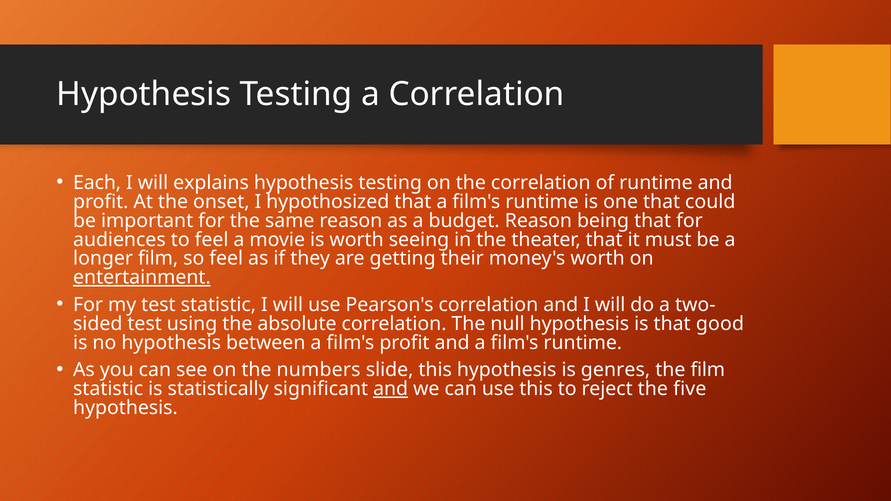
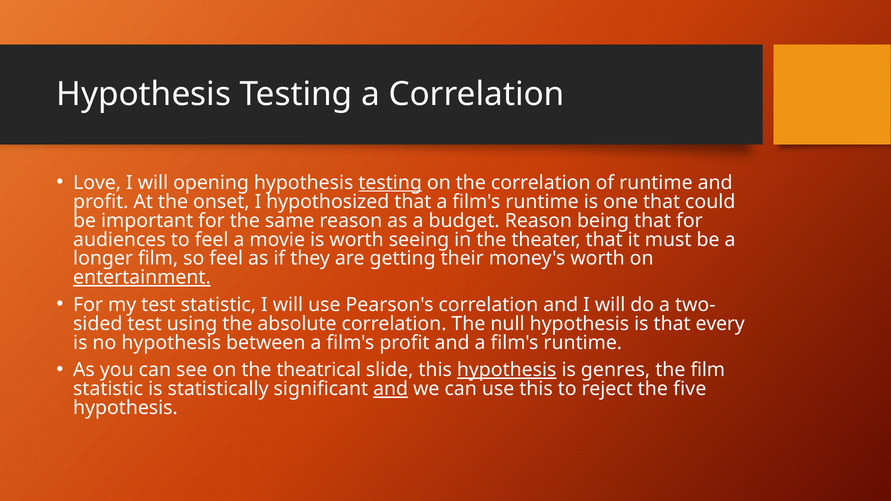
Each: Each -> Love
explains: explains -> opening
testing at (390, 183) underline: none -> present
good: good -> every
numbers: numbers -> theatrical
hypothesis at (507, 370) underline: none -> present
